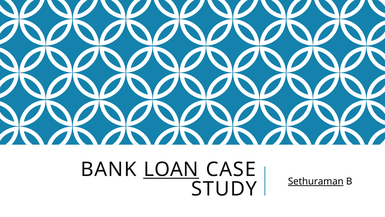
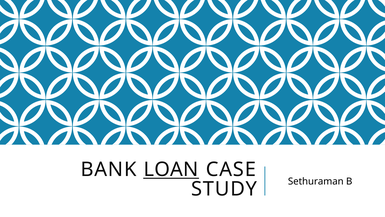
Sethuraman underline: present -> none
